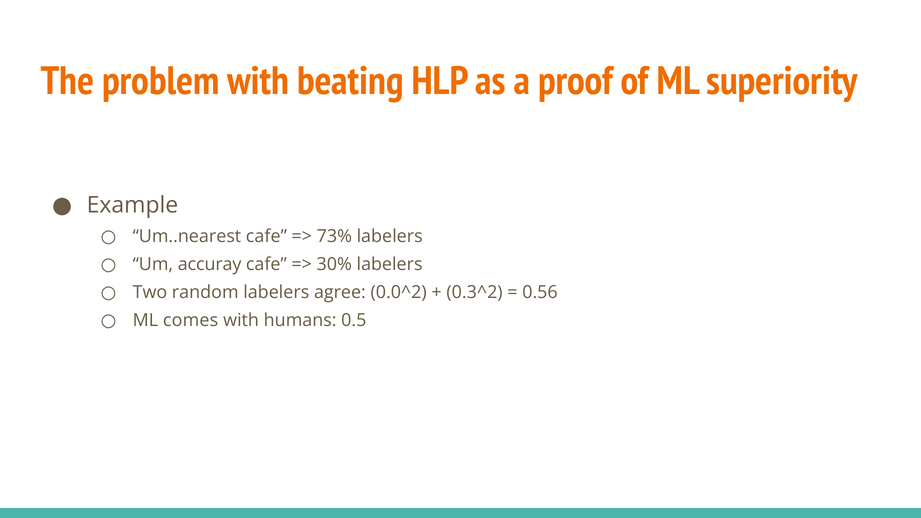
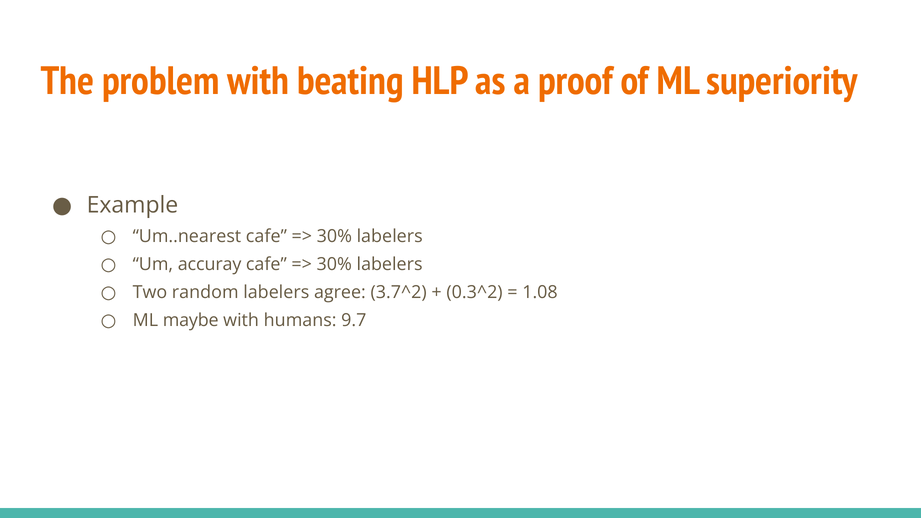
73% at (334, 236): 73% -> 30%
0.0^2: 0.0^2 -> 3.7^2
0.56: 0.56 -> 1.08
comes: comes -> maybe
0.5: 0.5 -> 9.7
